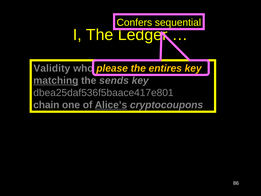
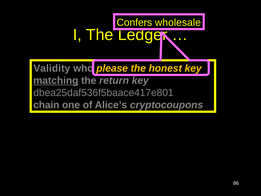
sequential: sequential -> wholesale
entires: entires -> honest
sends: sends -> return
Alice’s underline: present -> none
